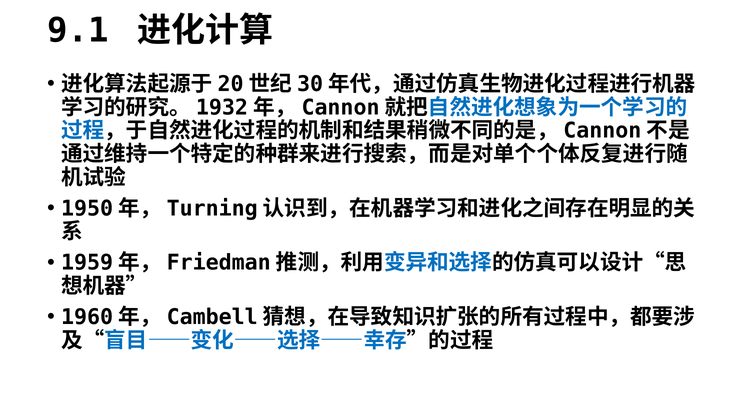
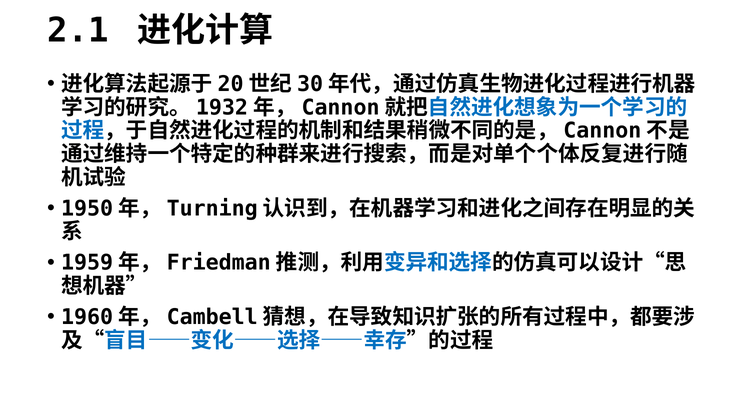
9.1: 9.1 -> 2.1
